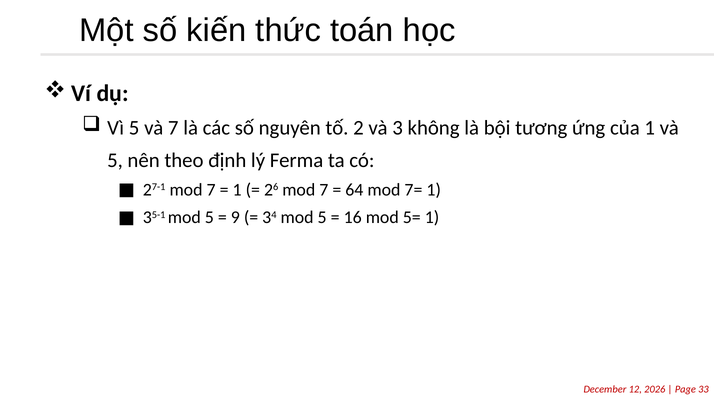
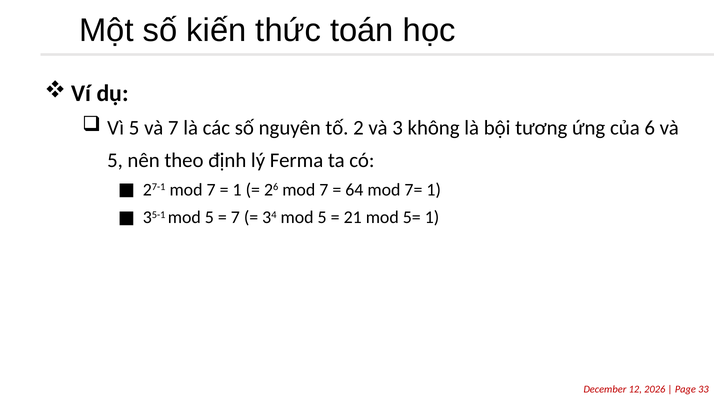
của 1: 1 -> 6
9 at (235, 217): 9 -> 7
16: 16 -> 21
